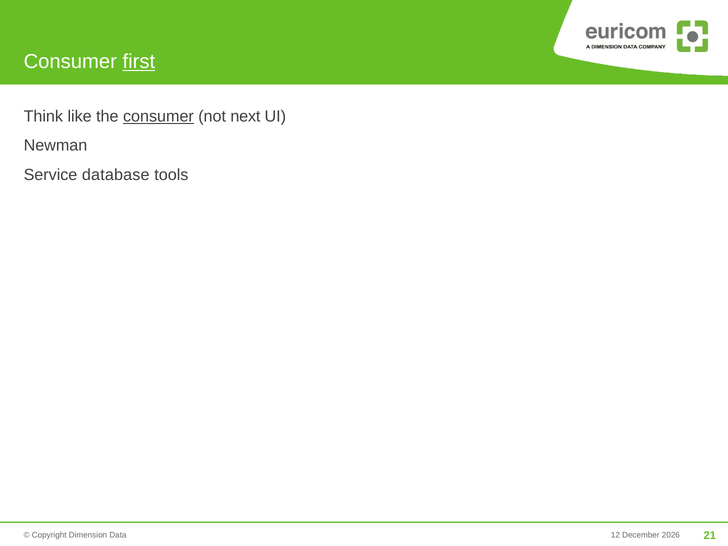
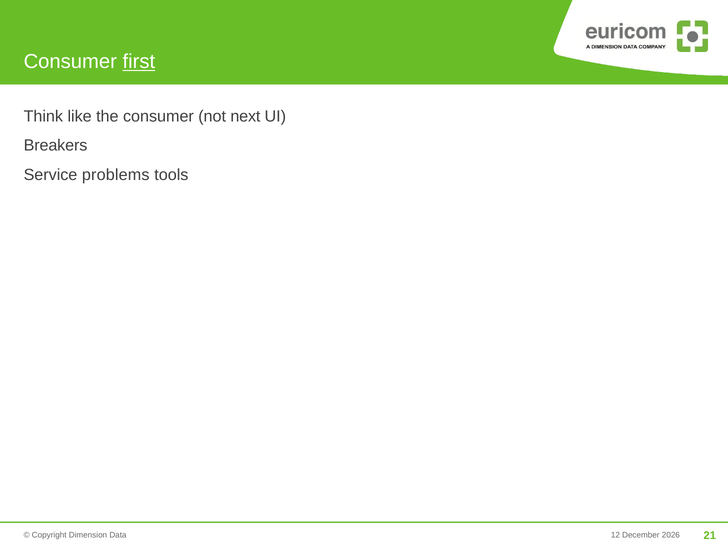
consumer at (158, 116) underline: present -> none
Newman: Newman -> Breakers
database: database -> problems
